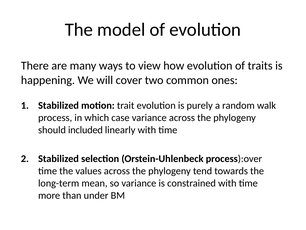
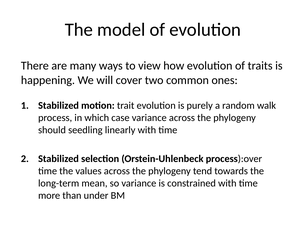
included: included -> seedling
